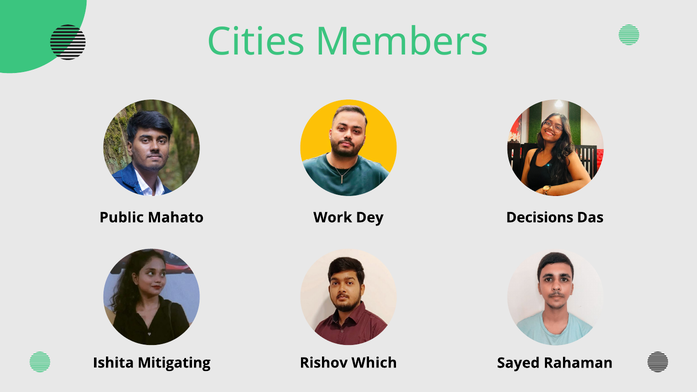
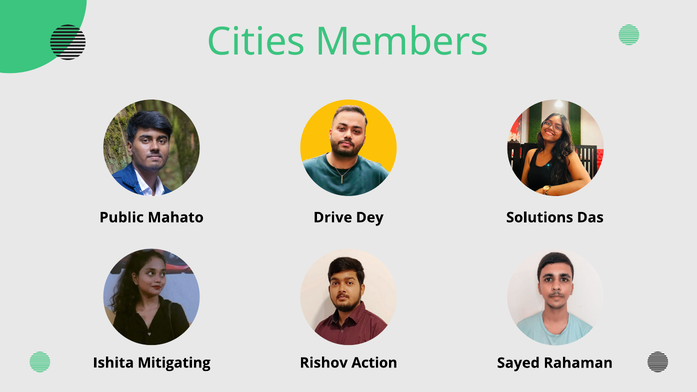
Work: Work -> Drive
Decisions: Decisions -> Solutions
Which: Which -> Action
